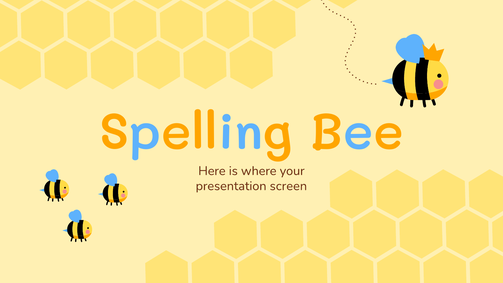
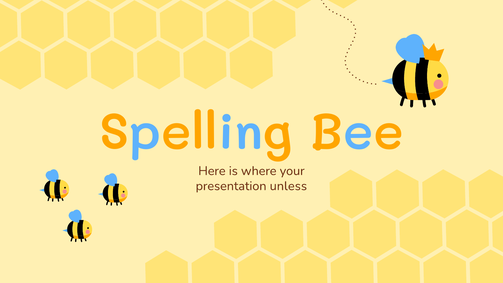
screen: screen -> unless
